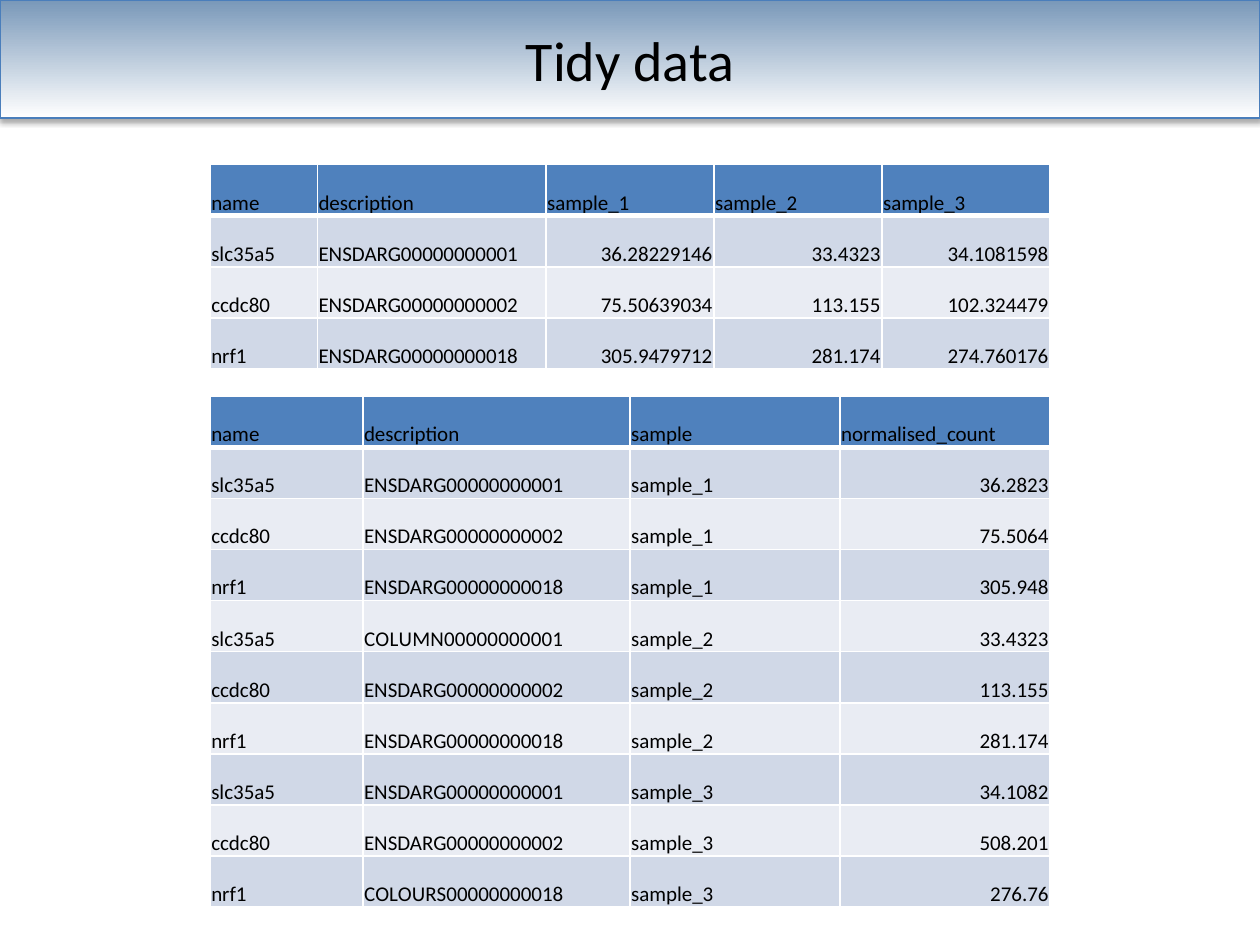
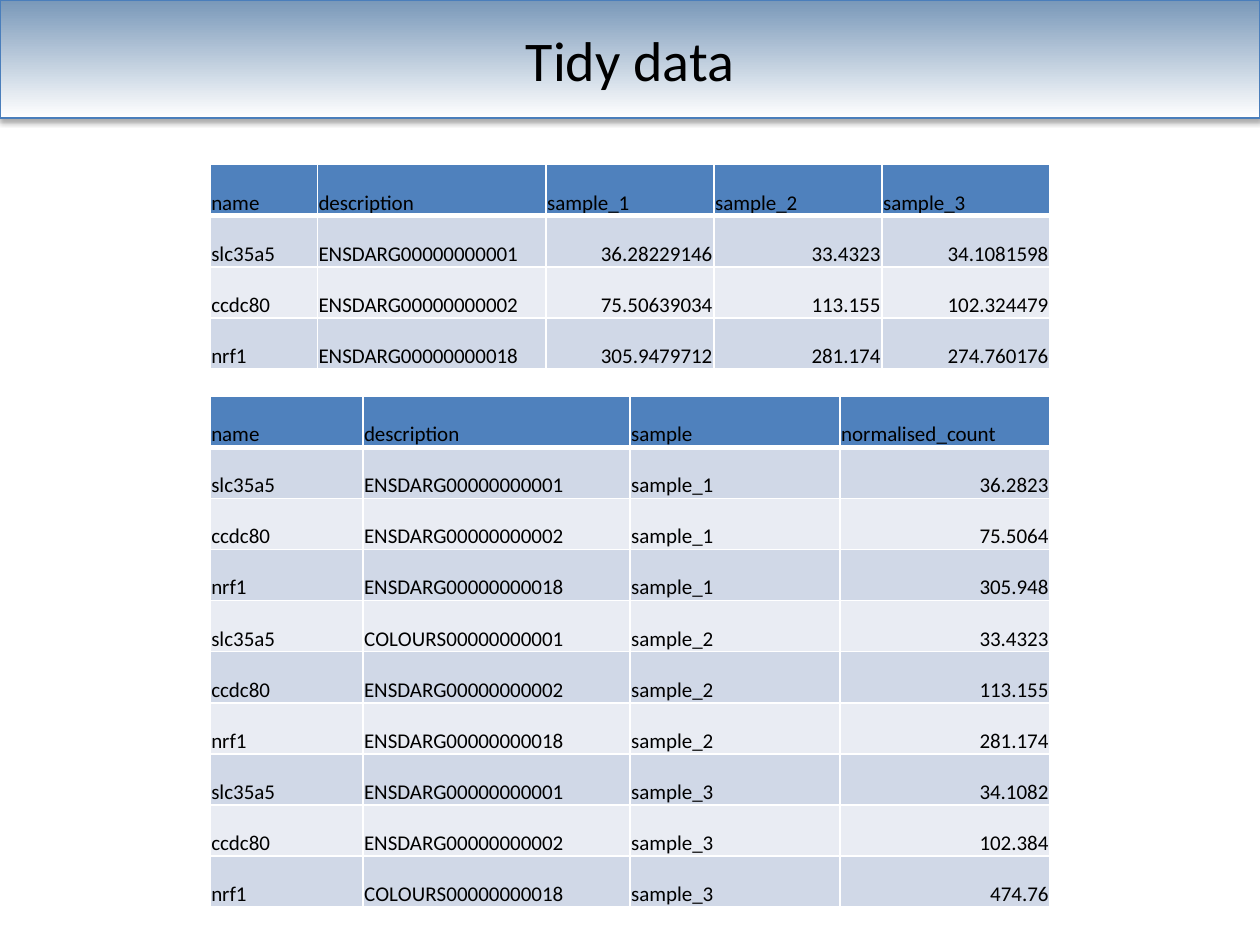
COLUMN00000000001: COLUMN00000000001 -> COLOURS00000000001
508.201: 508.201 -> 102.384
276.76: 276.76 -> 474.76
